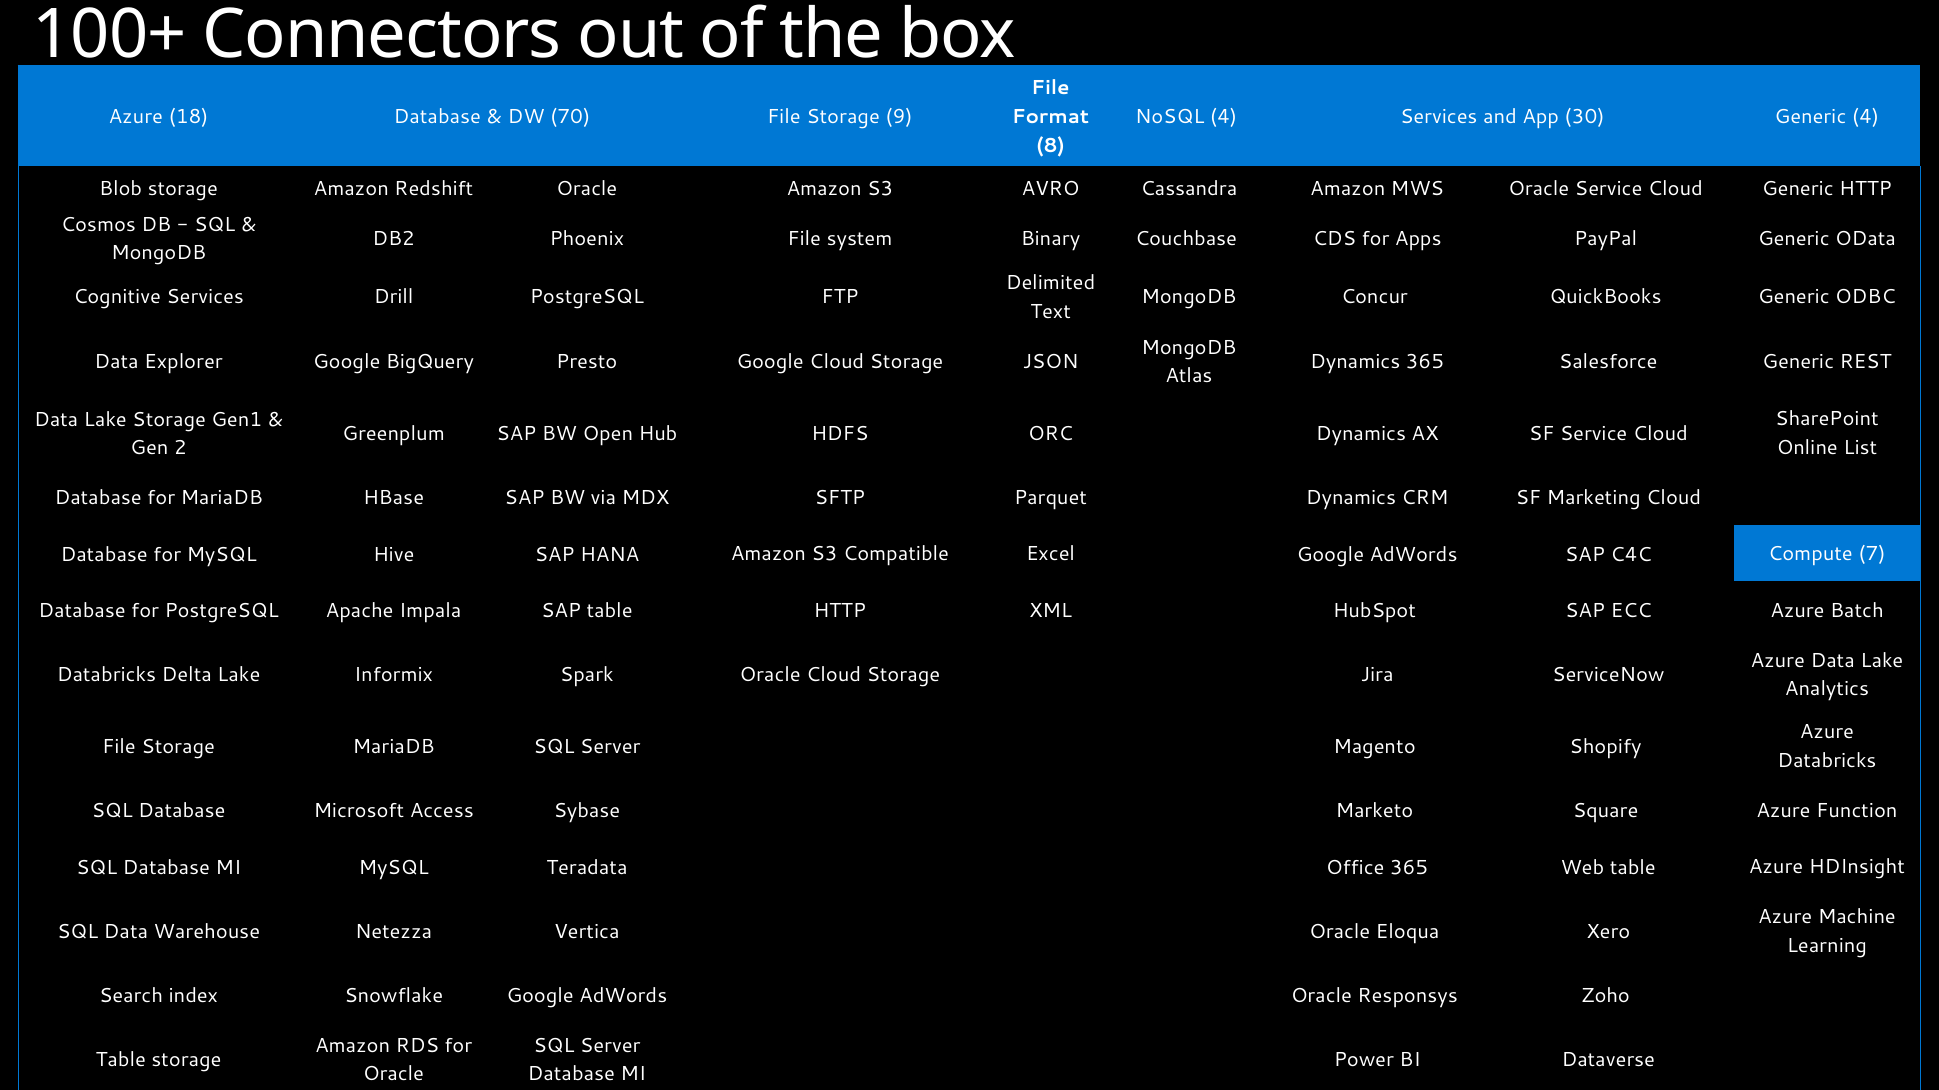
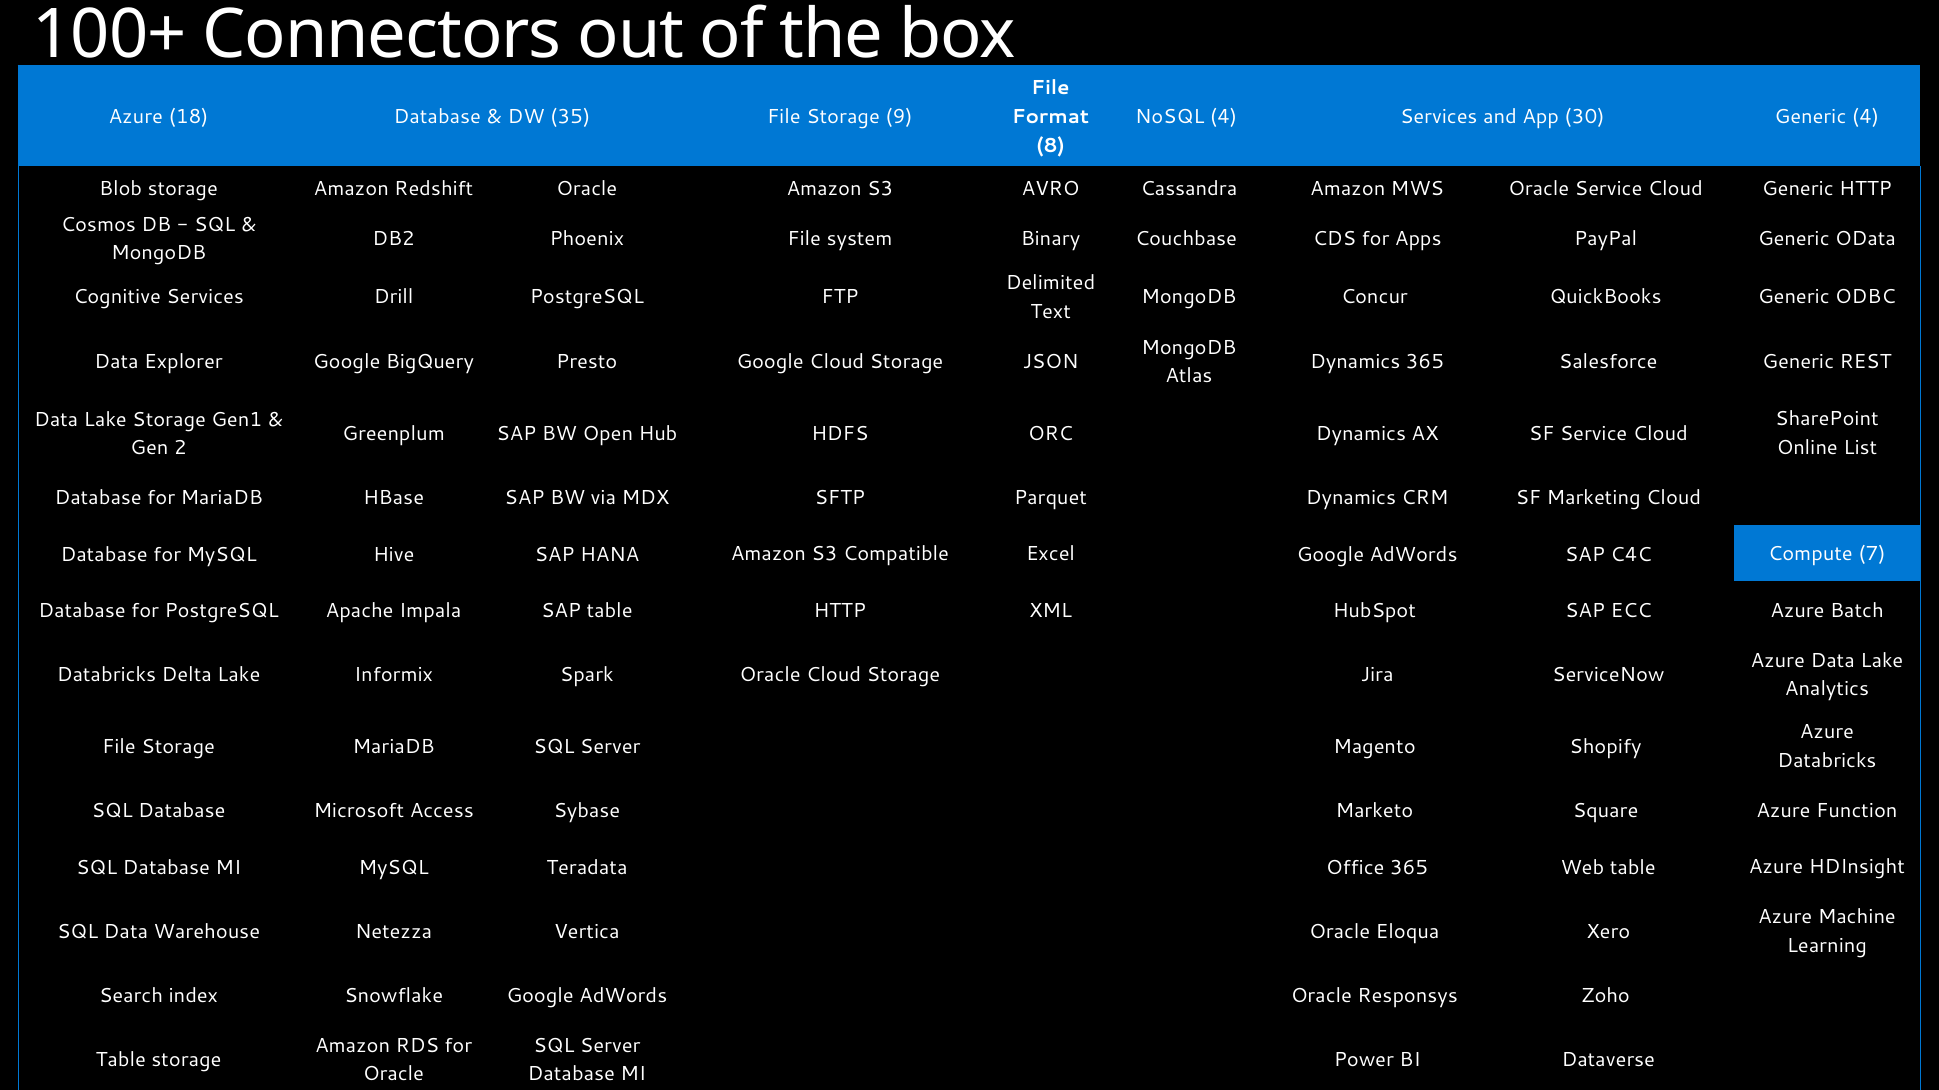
70: 70 -> 35
